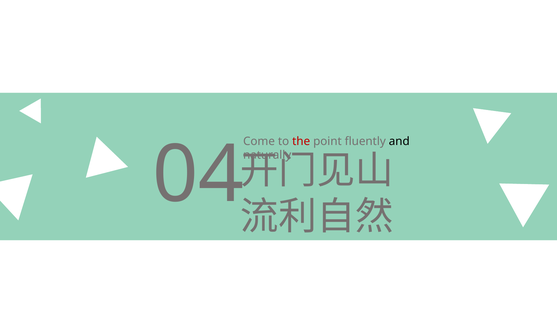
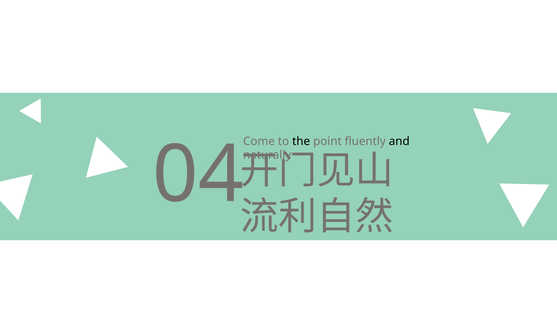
the colour: red -> black
